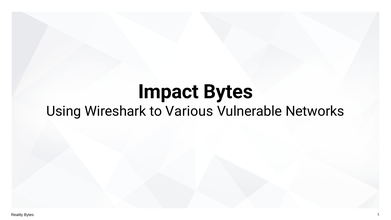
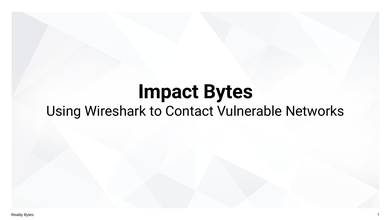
Various: Various -> Contact
